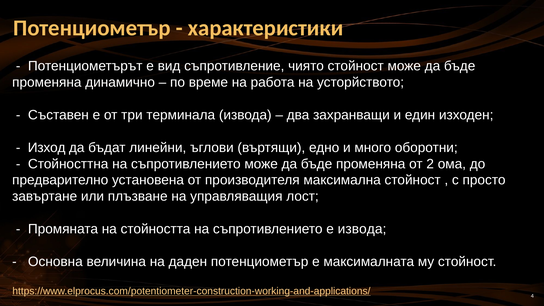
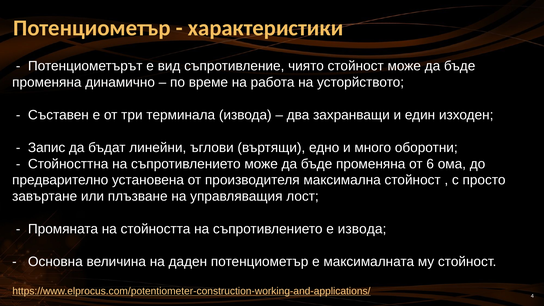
Изход: Изход -> Запис
2: 2 -> 6
